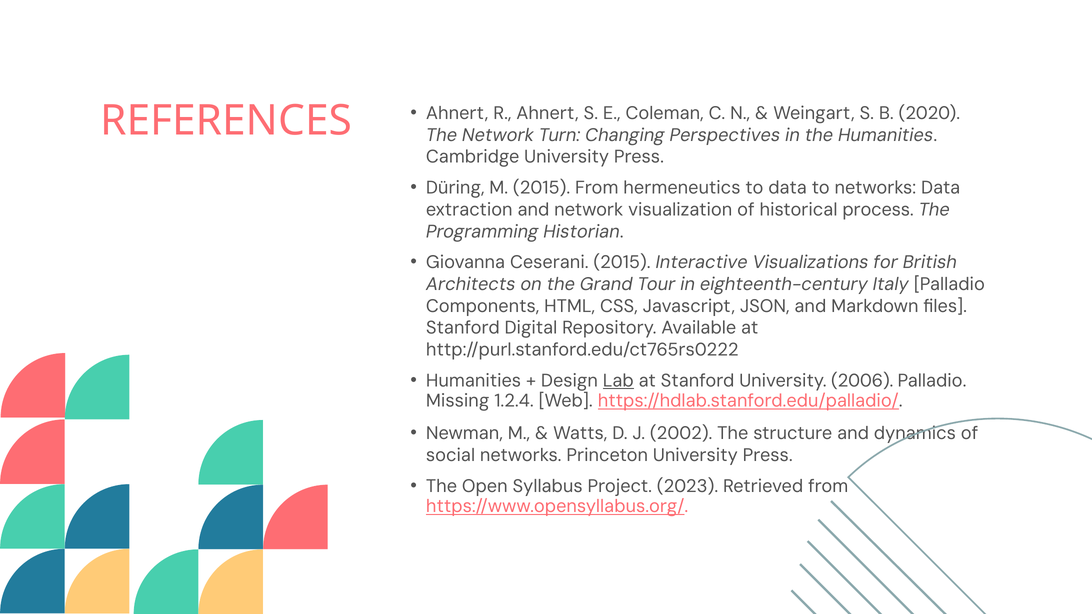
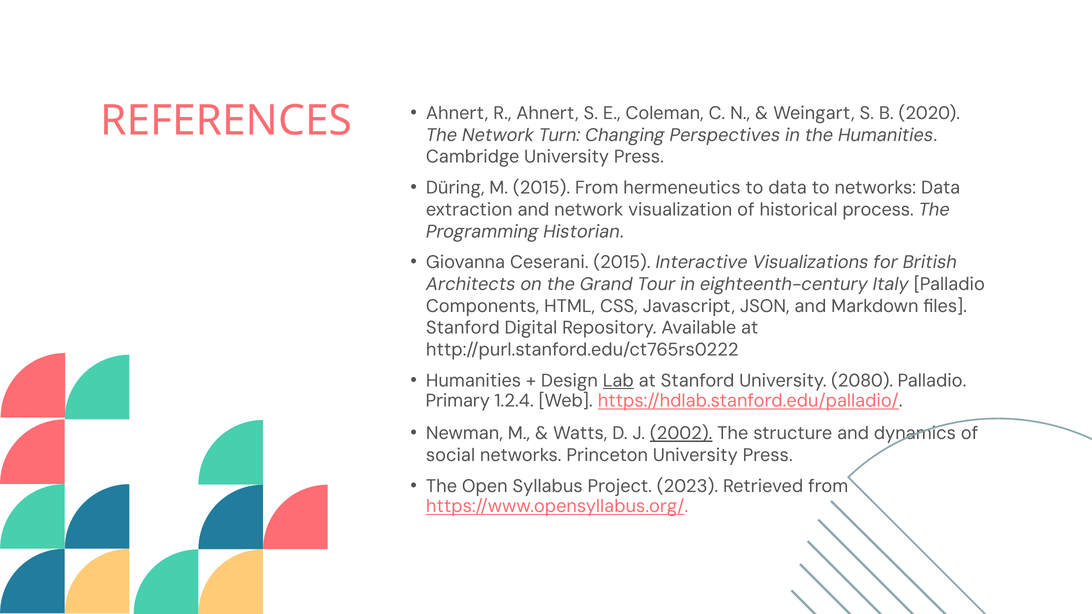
2006: 2006 -> 2080
Missing: Missing -> Primary
2002 underline: none -> present
